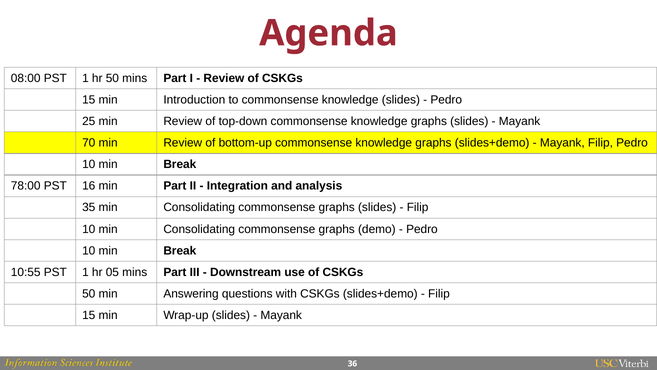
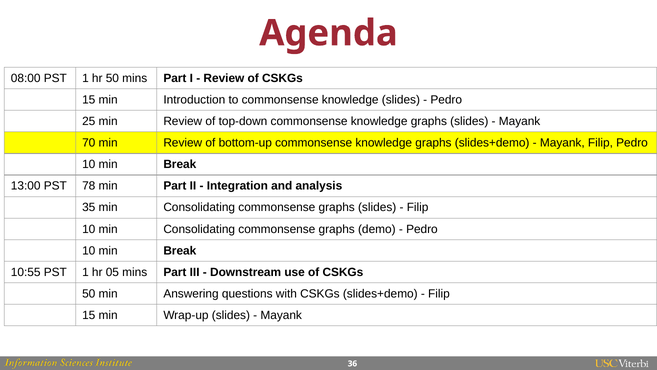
78:00: 78:00 -> 13:00
16: 16 -> 78
